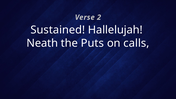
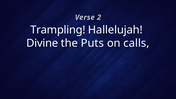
Sustained: Sustained -> Trampling
Neath: Neath -> Divine
